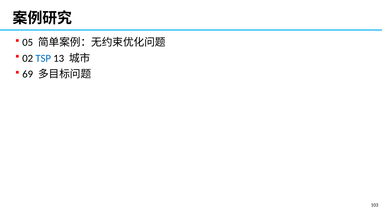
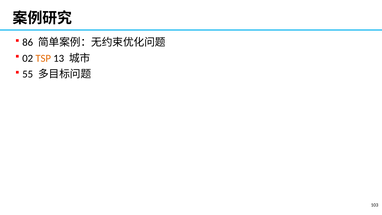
05: 05 -> 86
TSP colour: blue -> orange
69: 69 -> 55
